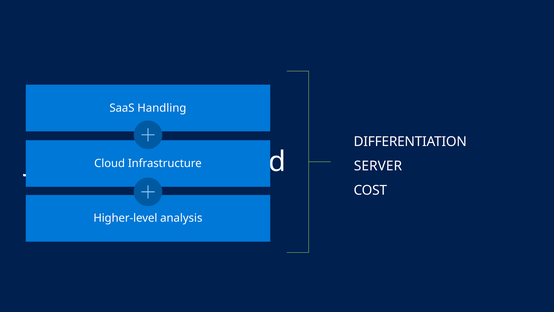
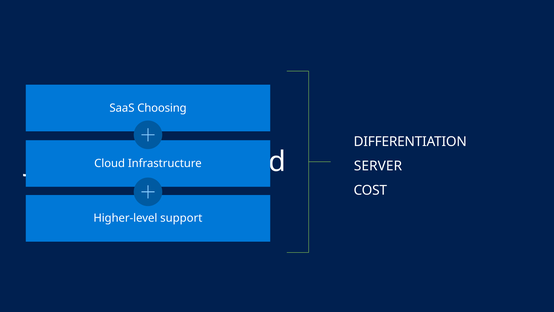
Handling: Handling -> Choosing
analysis: analysis -> support
